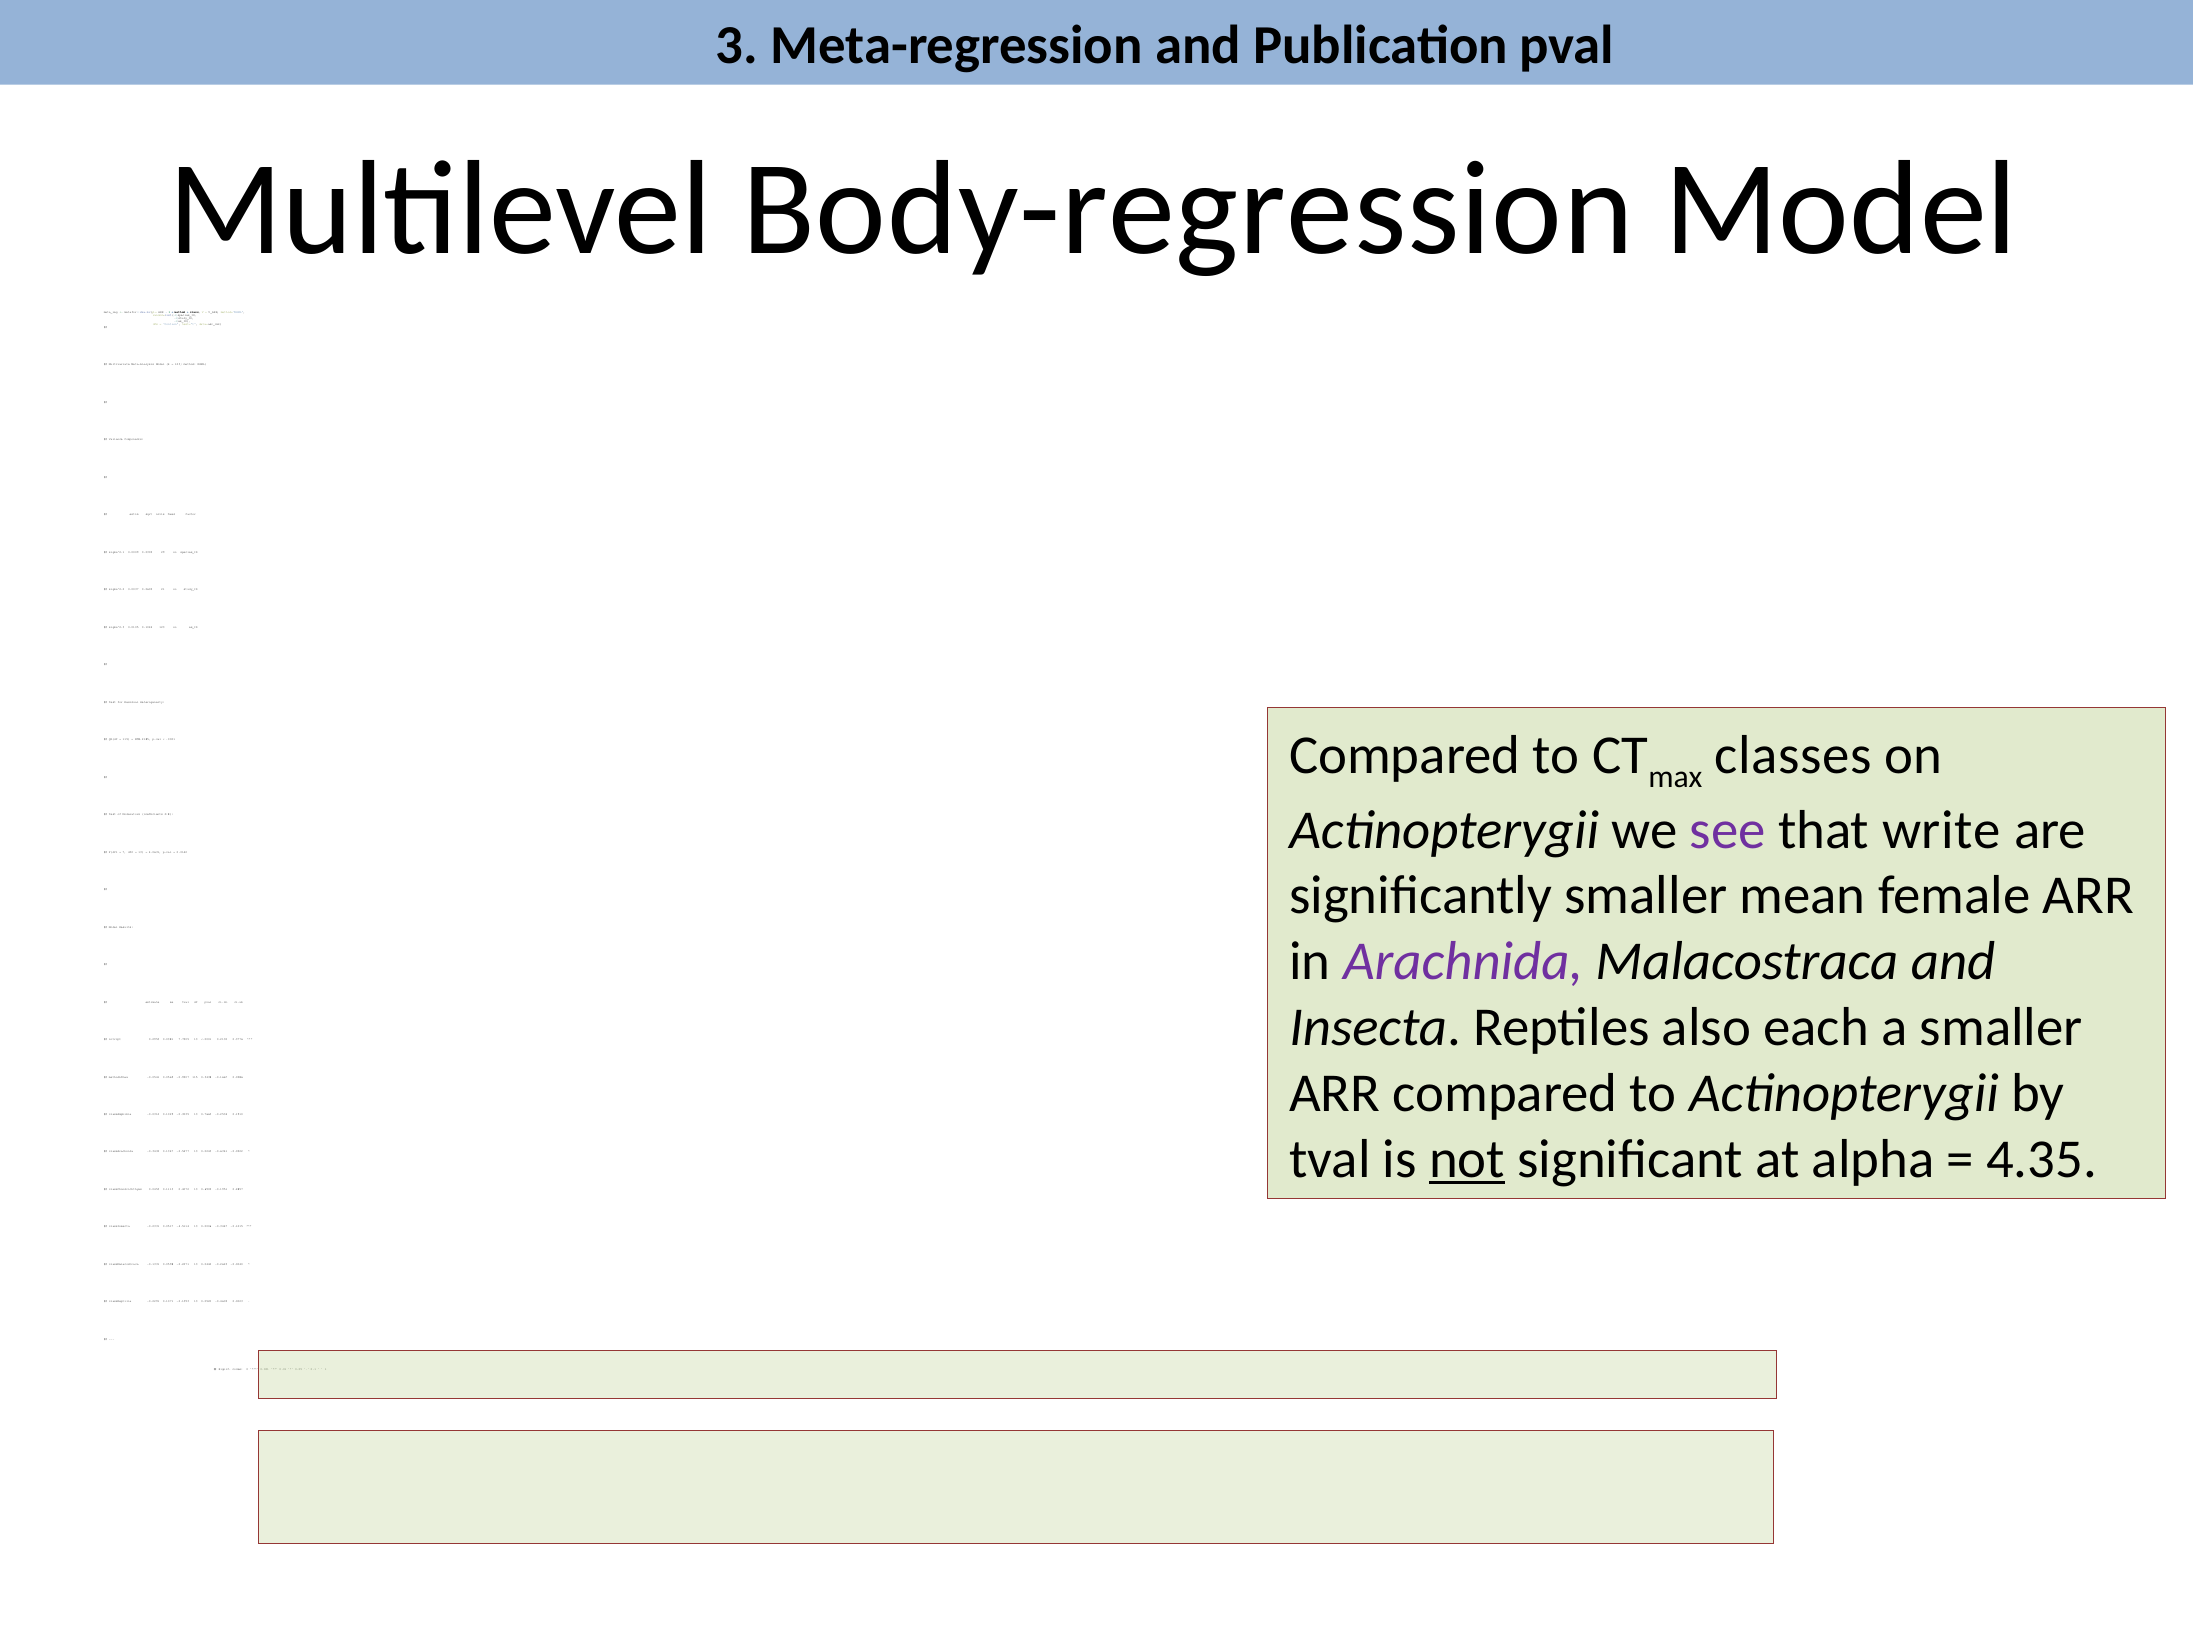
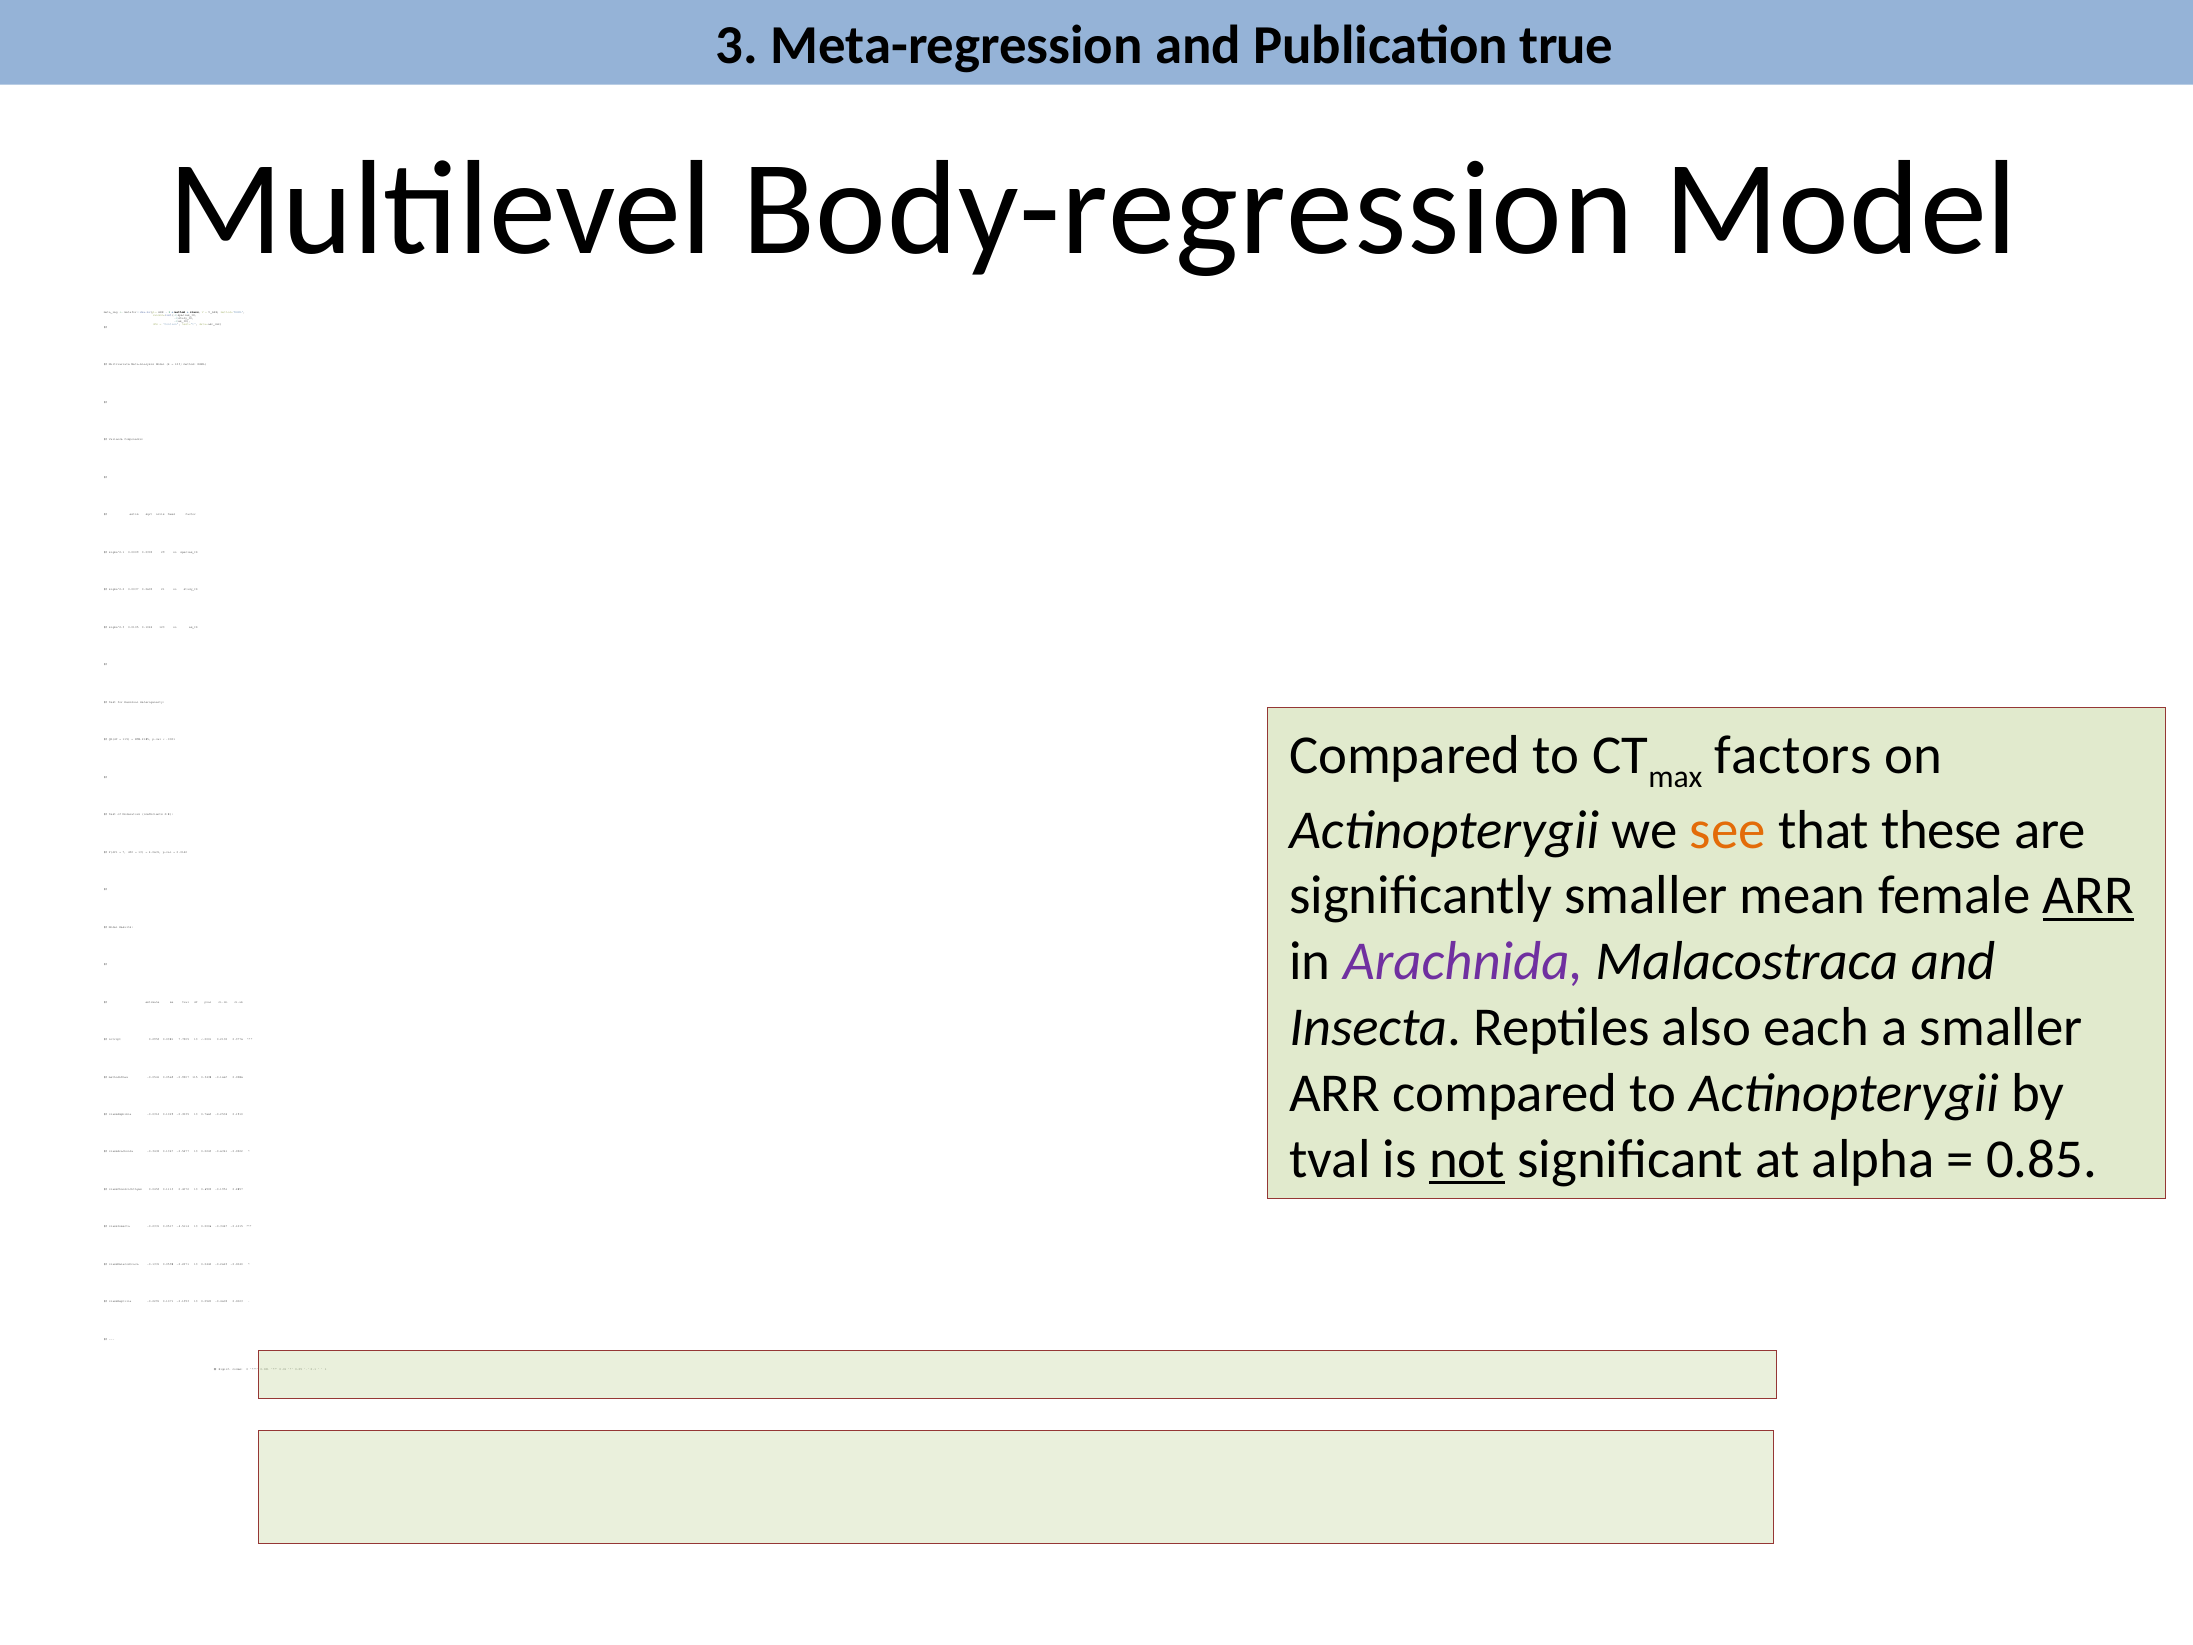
Publication pval: pval -> true
classes: classes -> factors
see colour: purple -> orange
write: write -> these
ARR at (2088, 896) underline: none -> present
4.35: 4.35 -> 0.85
